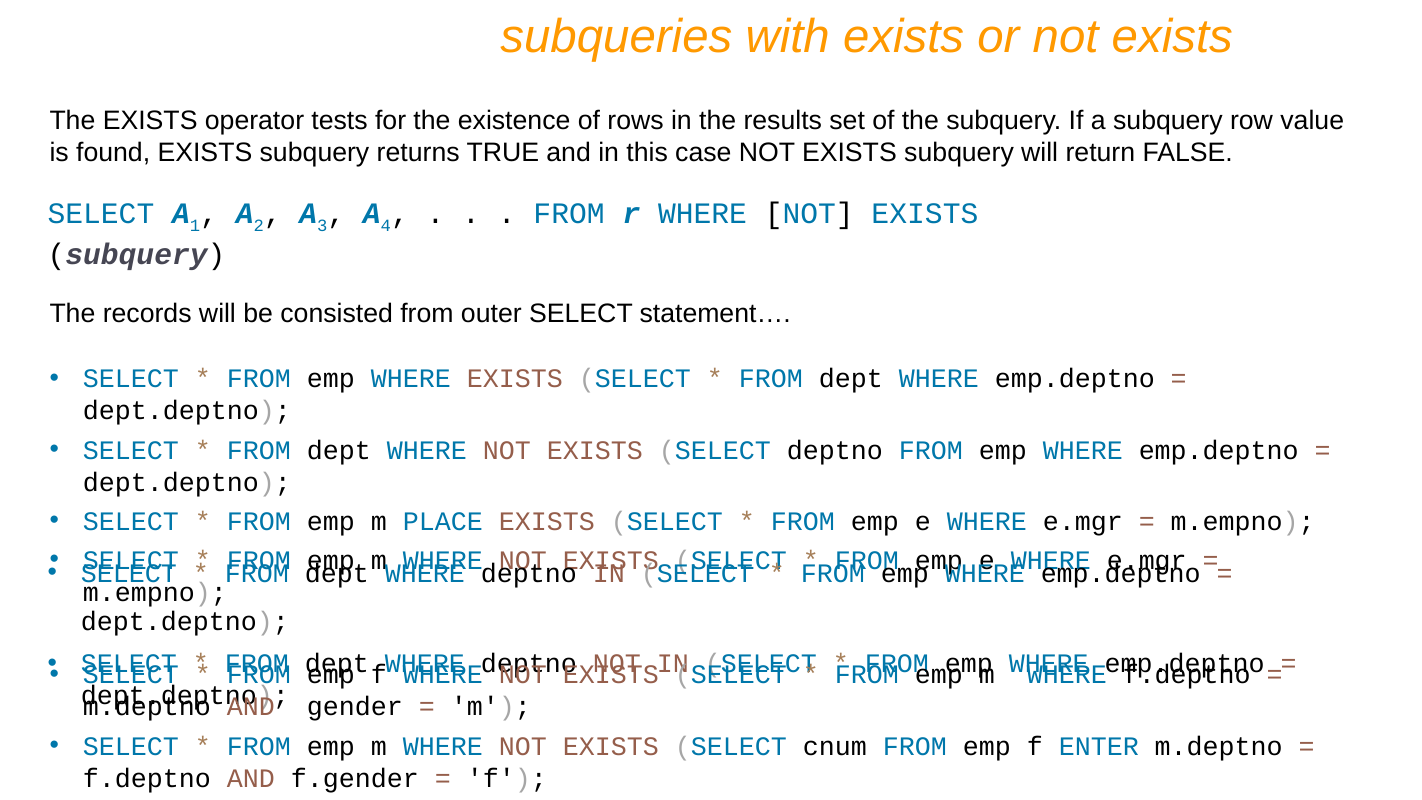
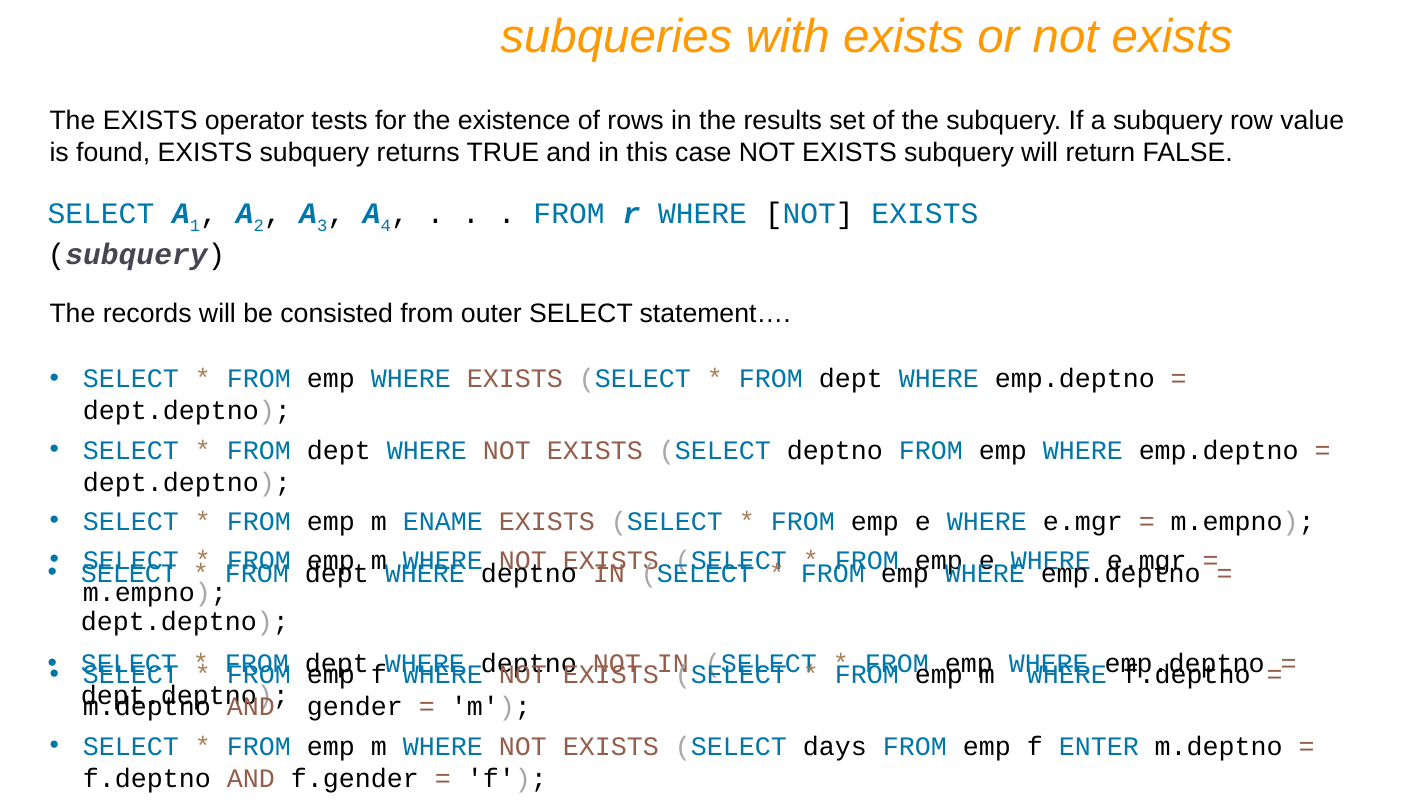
PLACE: PLACE -> ENAME
cnum: cnum -> days
